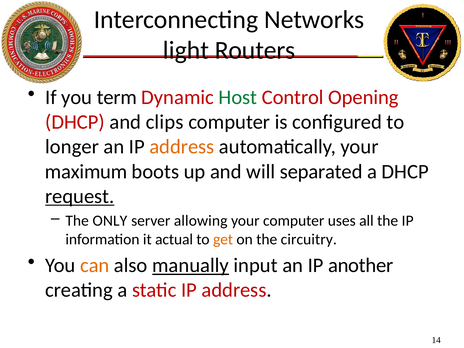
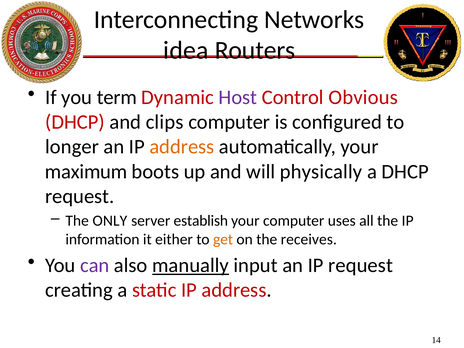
light: light -> idea
Host colour: green -> purple
Opening: Opening -> Obvious
separated: separated -> physically
request at (80, 196) underline: present -> none
allowing: allowing -> establish
actual: actual -> either
circuitry: circuitry -> receives
can colour: orange -> purple
IP another: another -> request
